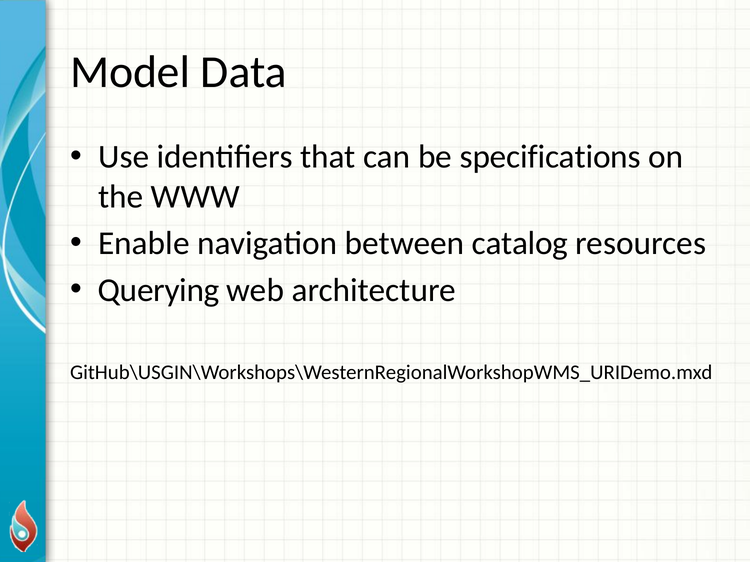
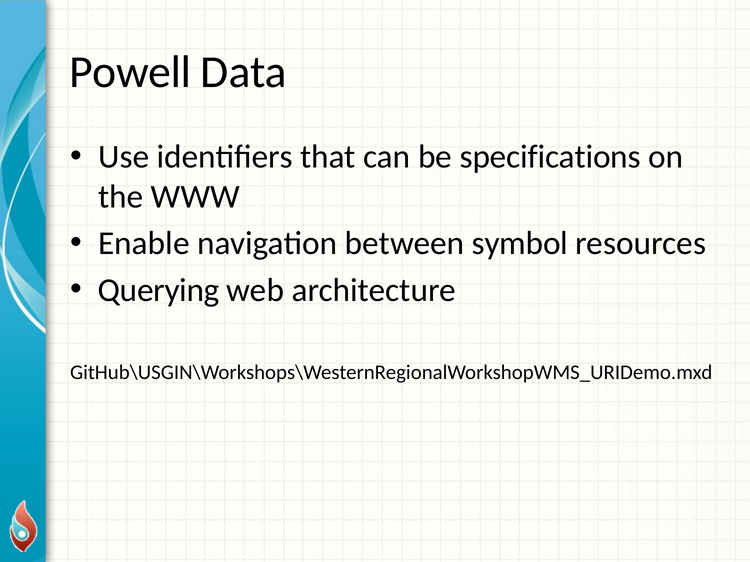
Model: Model -> Powell
catalog: catalog -> symbol
